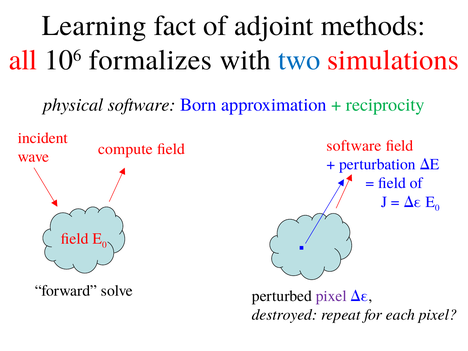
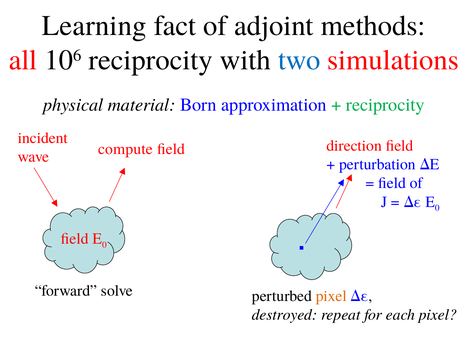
106 formalizes: formalizes -> reciprocity
physical software: software -> material
software at (354, 146): software -> direction
pixel at (331, 296) colour: purple -> orange
